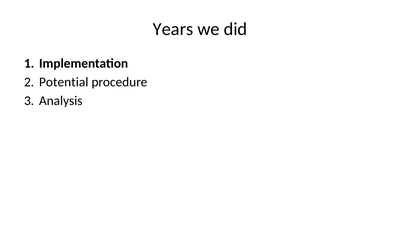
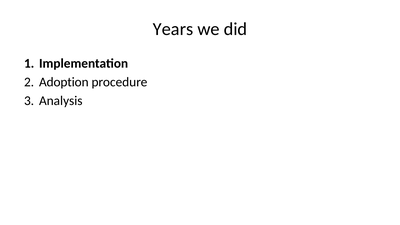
Potential: Potential -> Adoption
